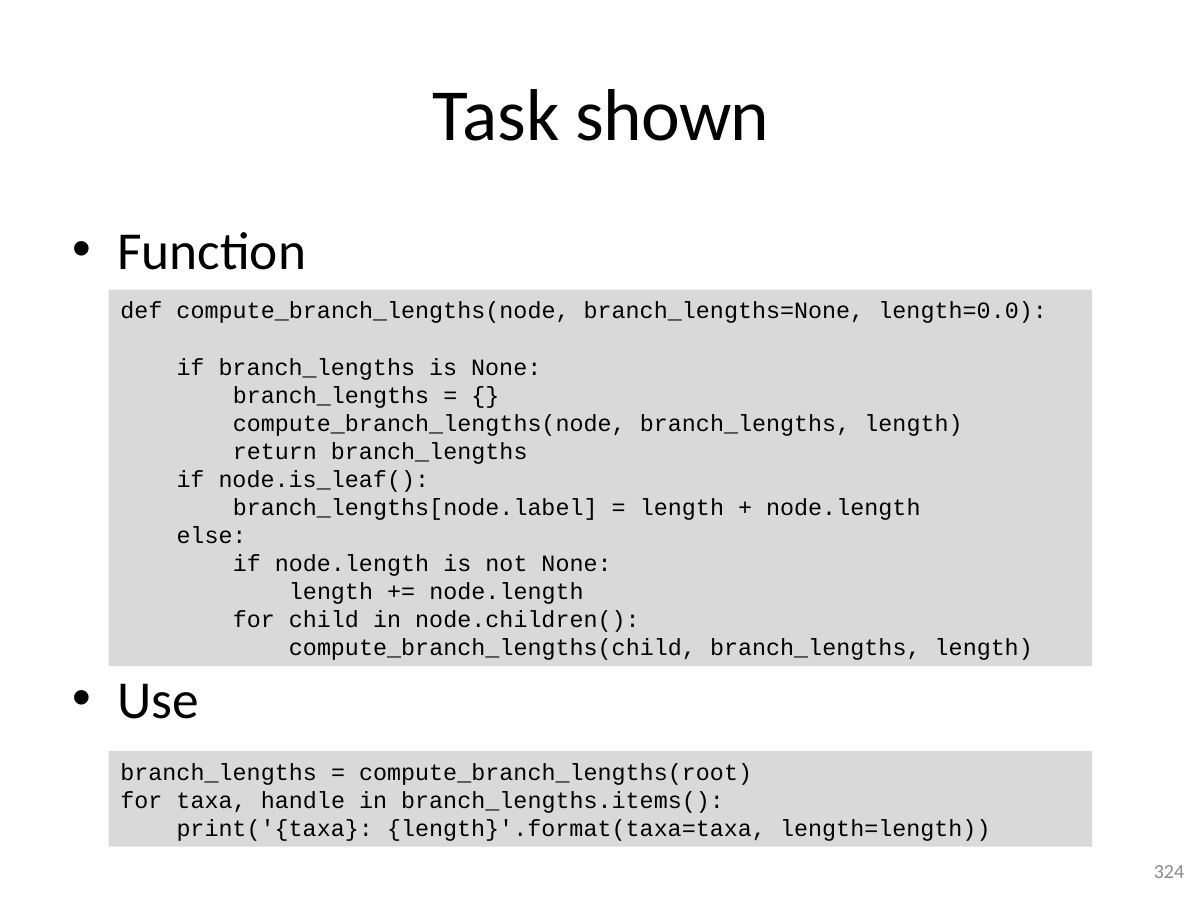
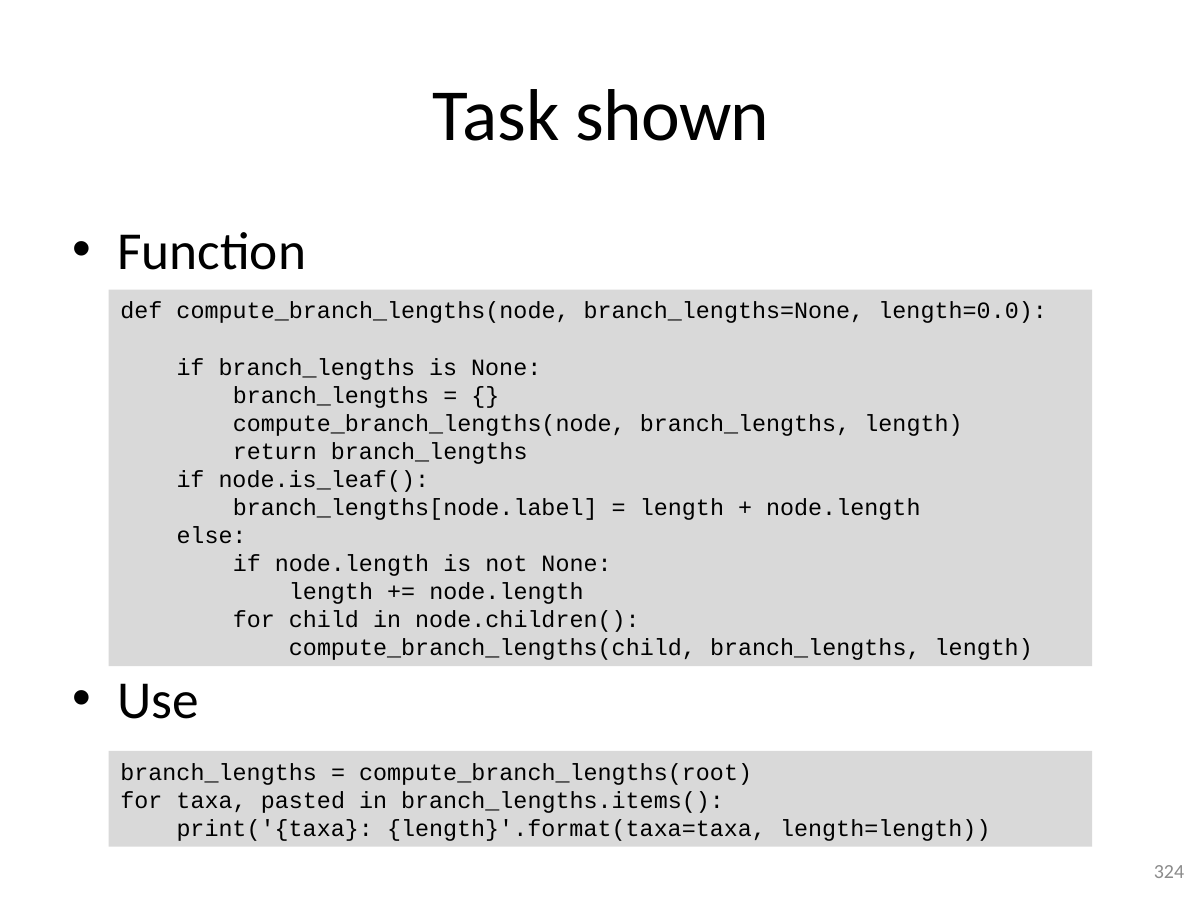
handle: handle -> pasted
